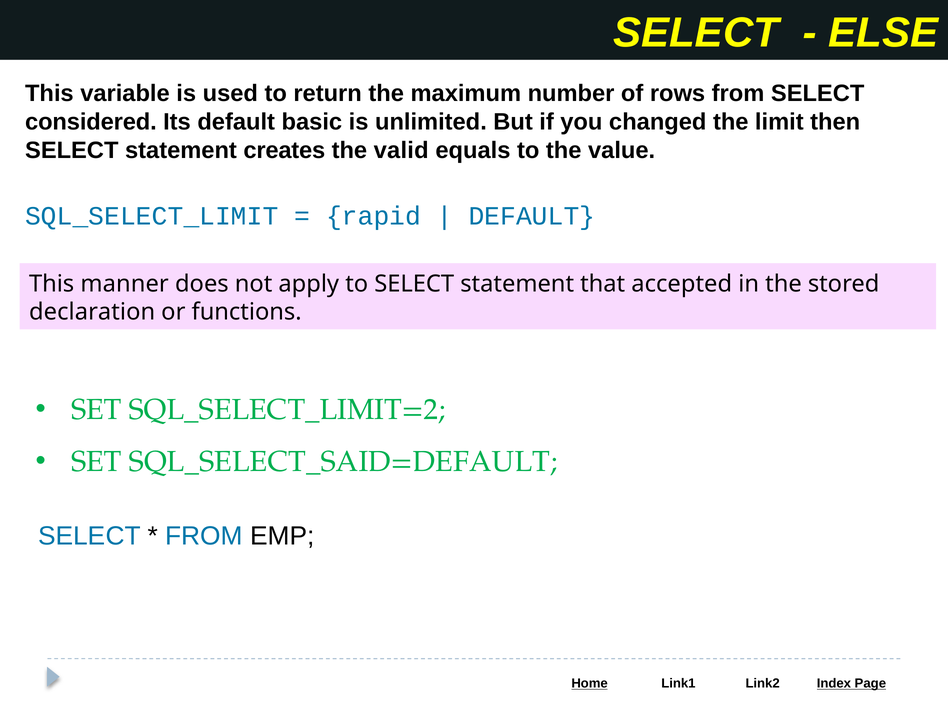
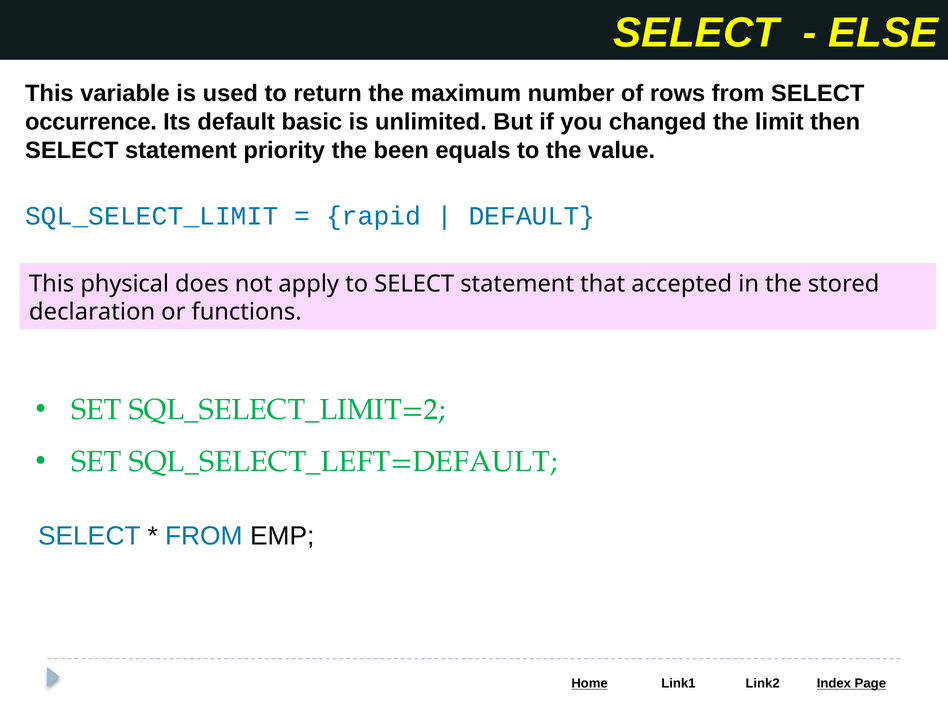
considered: considered -> occurrence
creates: creates -> priority
valid: valid -> been
manner: manner -> physical
SQL_SELECT_SAID=DEFAULT: SQL_SELECT_SAID=DEFAULT -> SQL_SELECT_LEFT=DEFAULT
